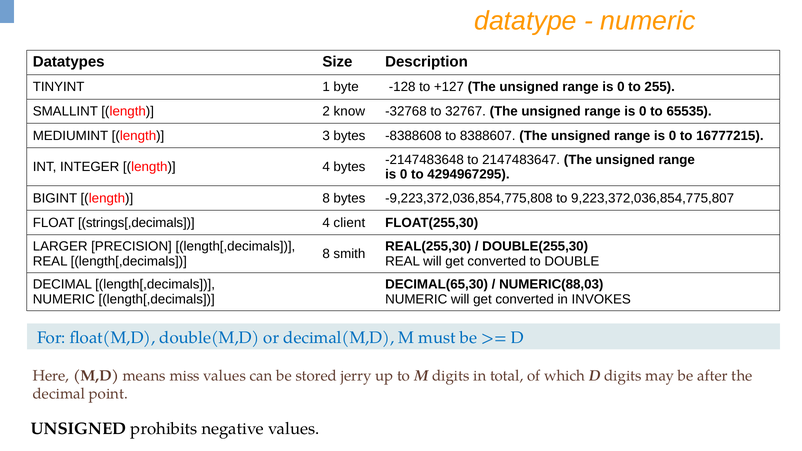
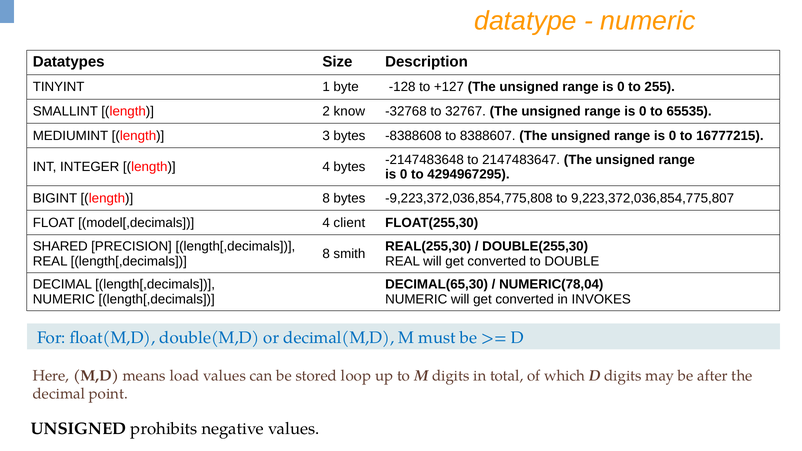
strings[,decimals: strings[,decimals -> model[,decimals
LARGER: LARGER -> SHARED
NUMERIC(88,03: NUMERIC(88,03 -> NUMERIC(78,04
miss: miss -> load
jerry: jerry -> loop
